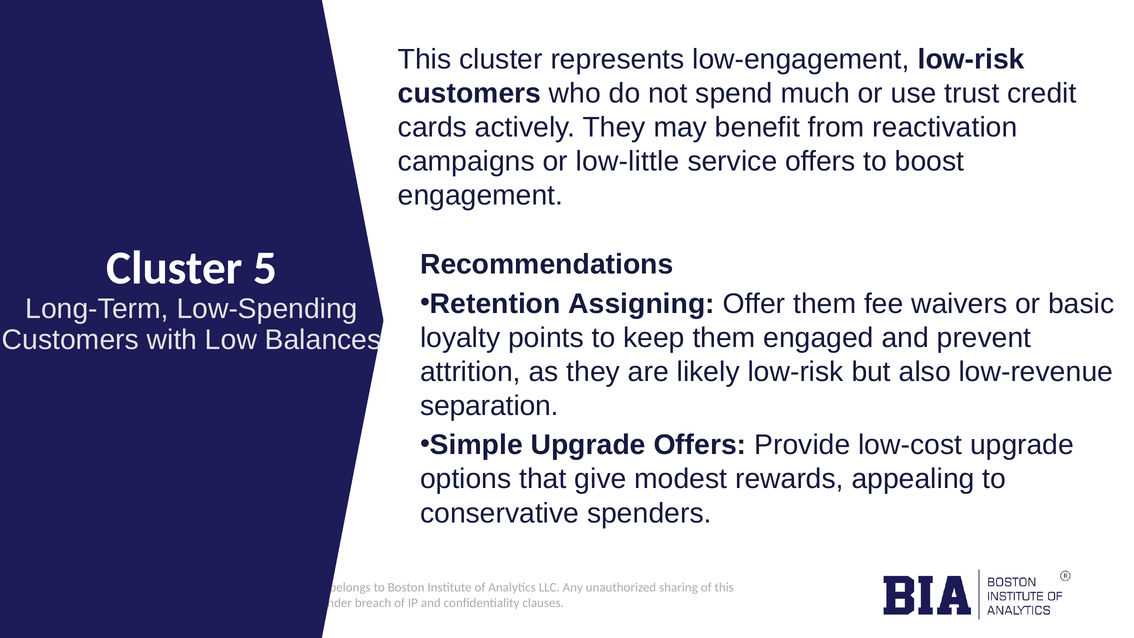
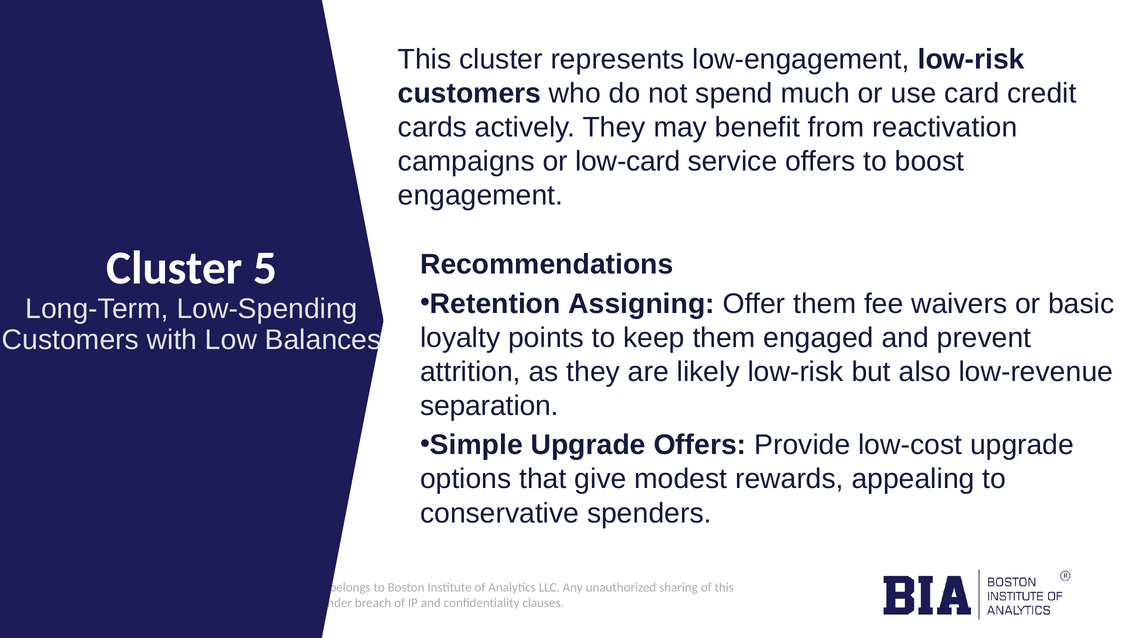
trust: trust -> card
low-little: low-little -> low-card
